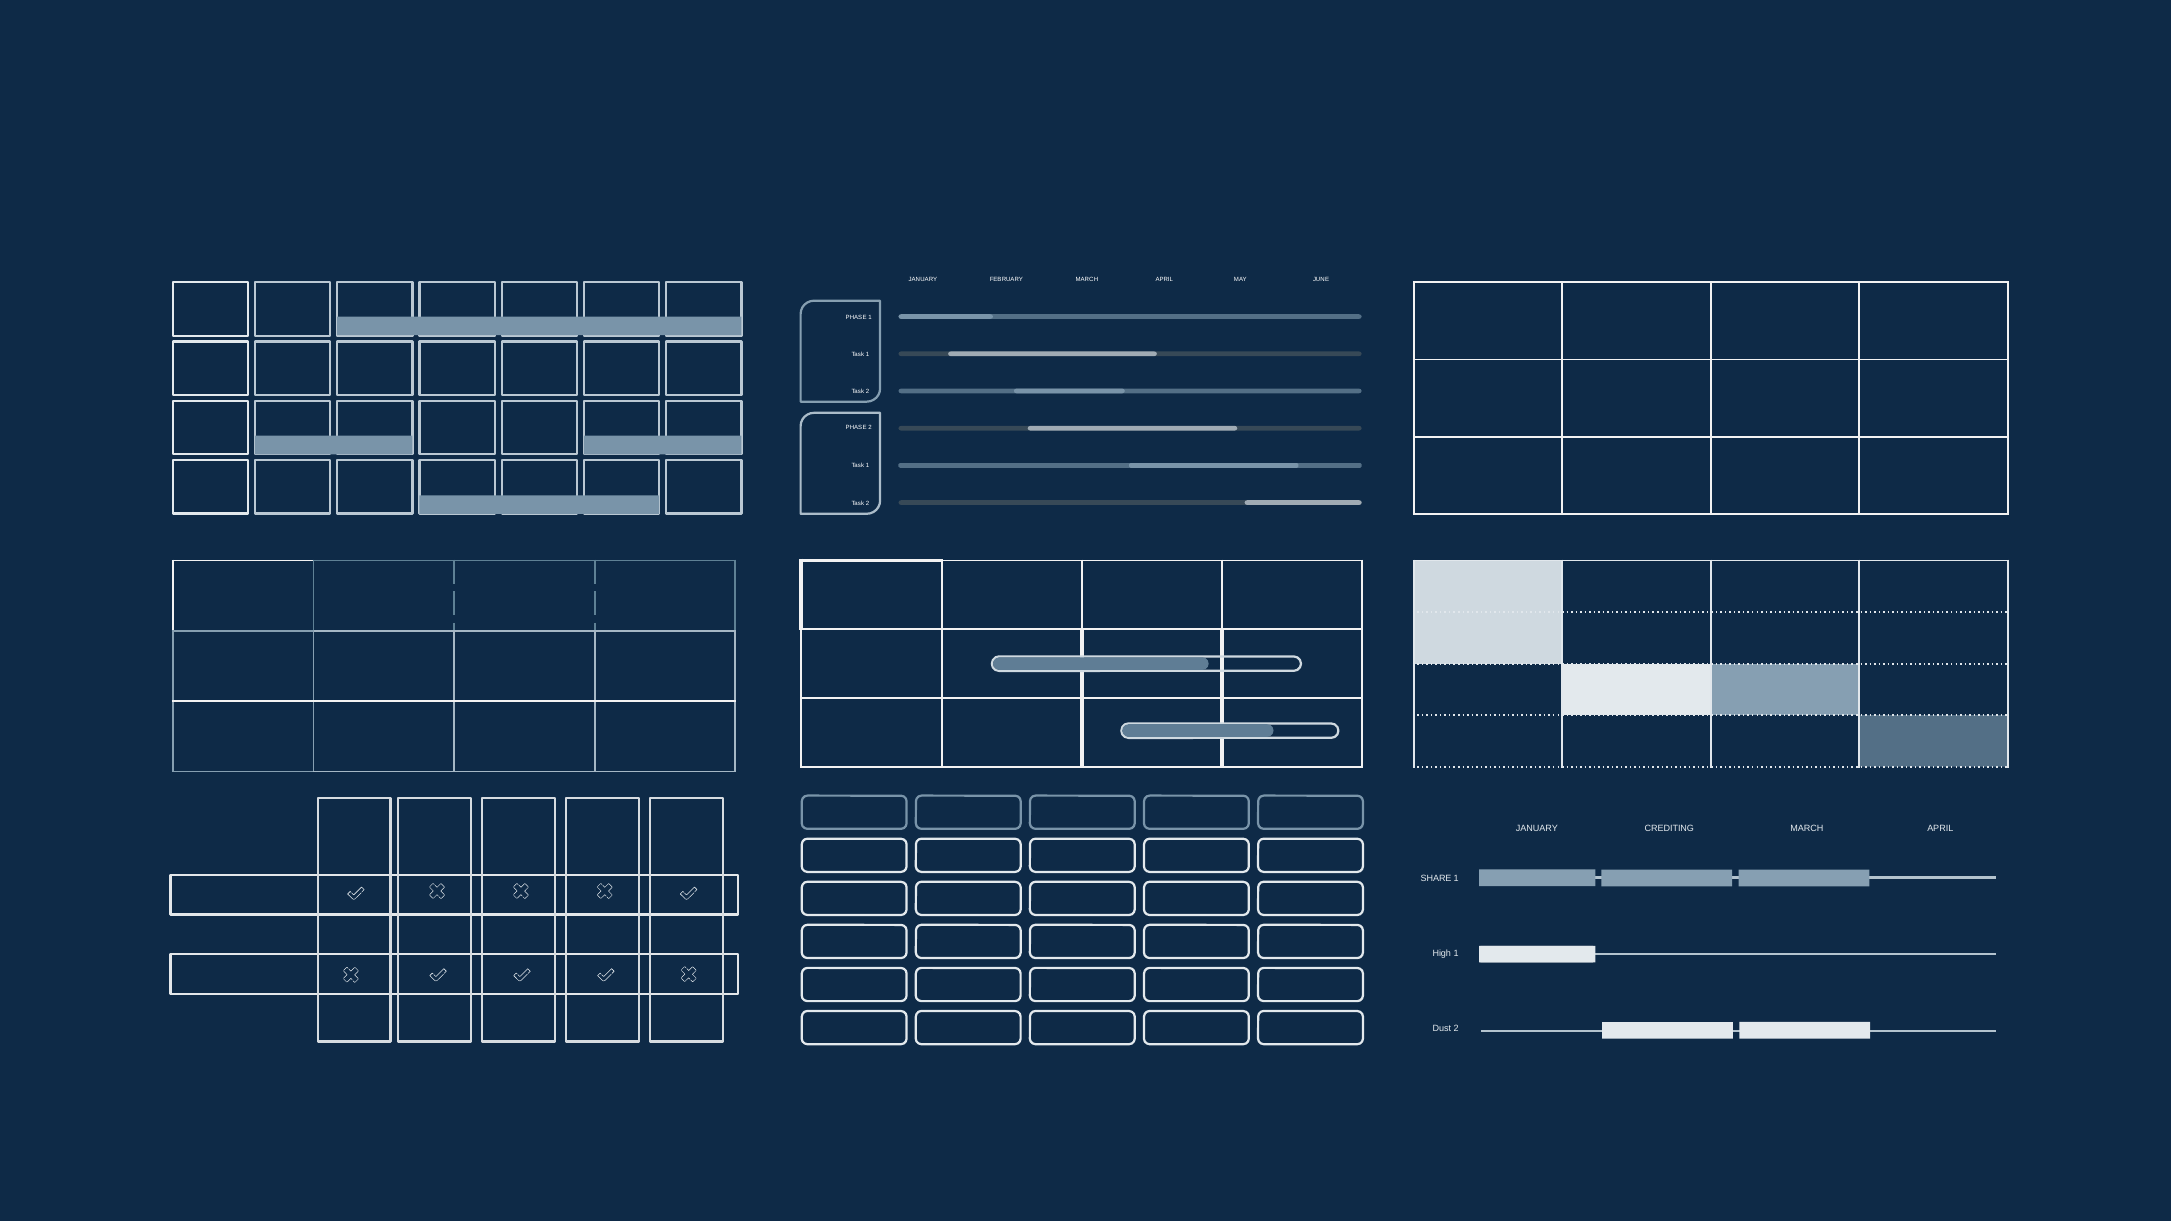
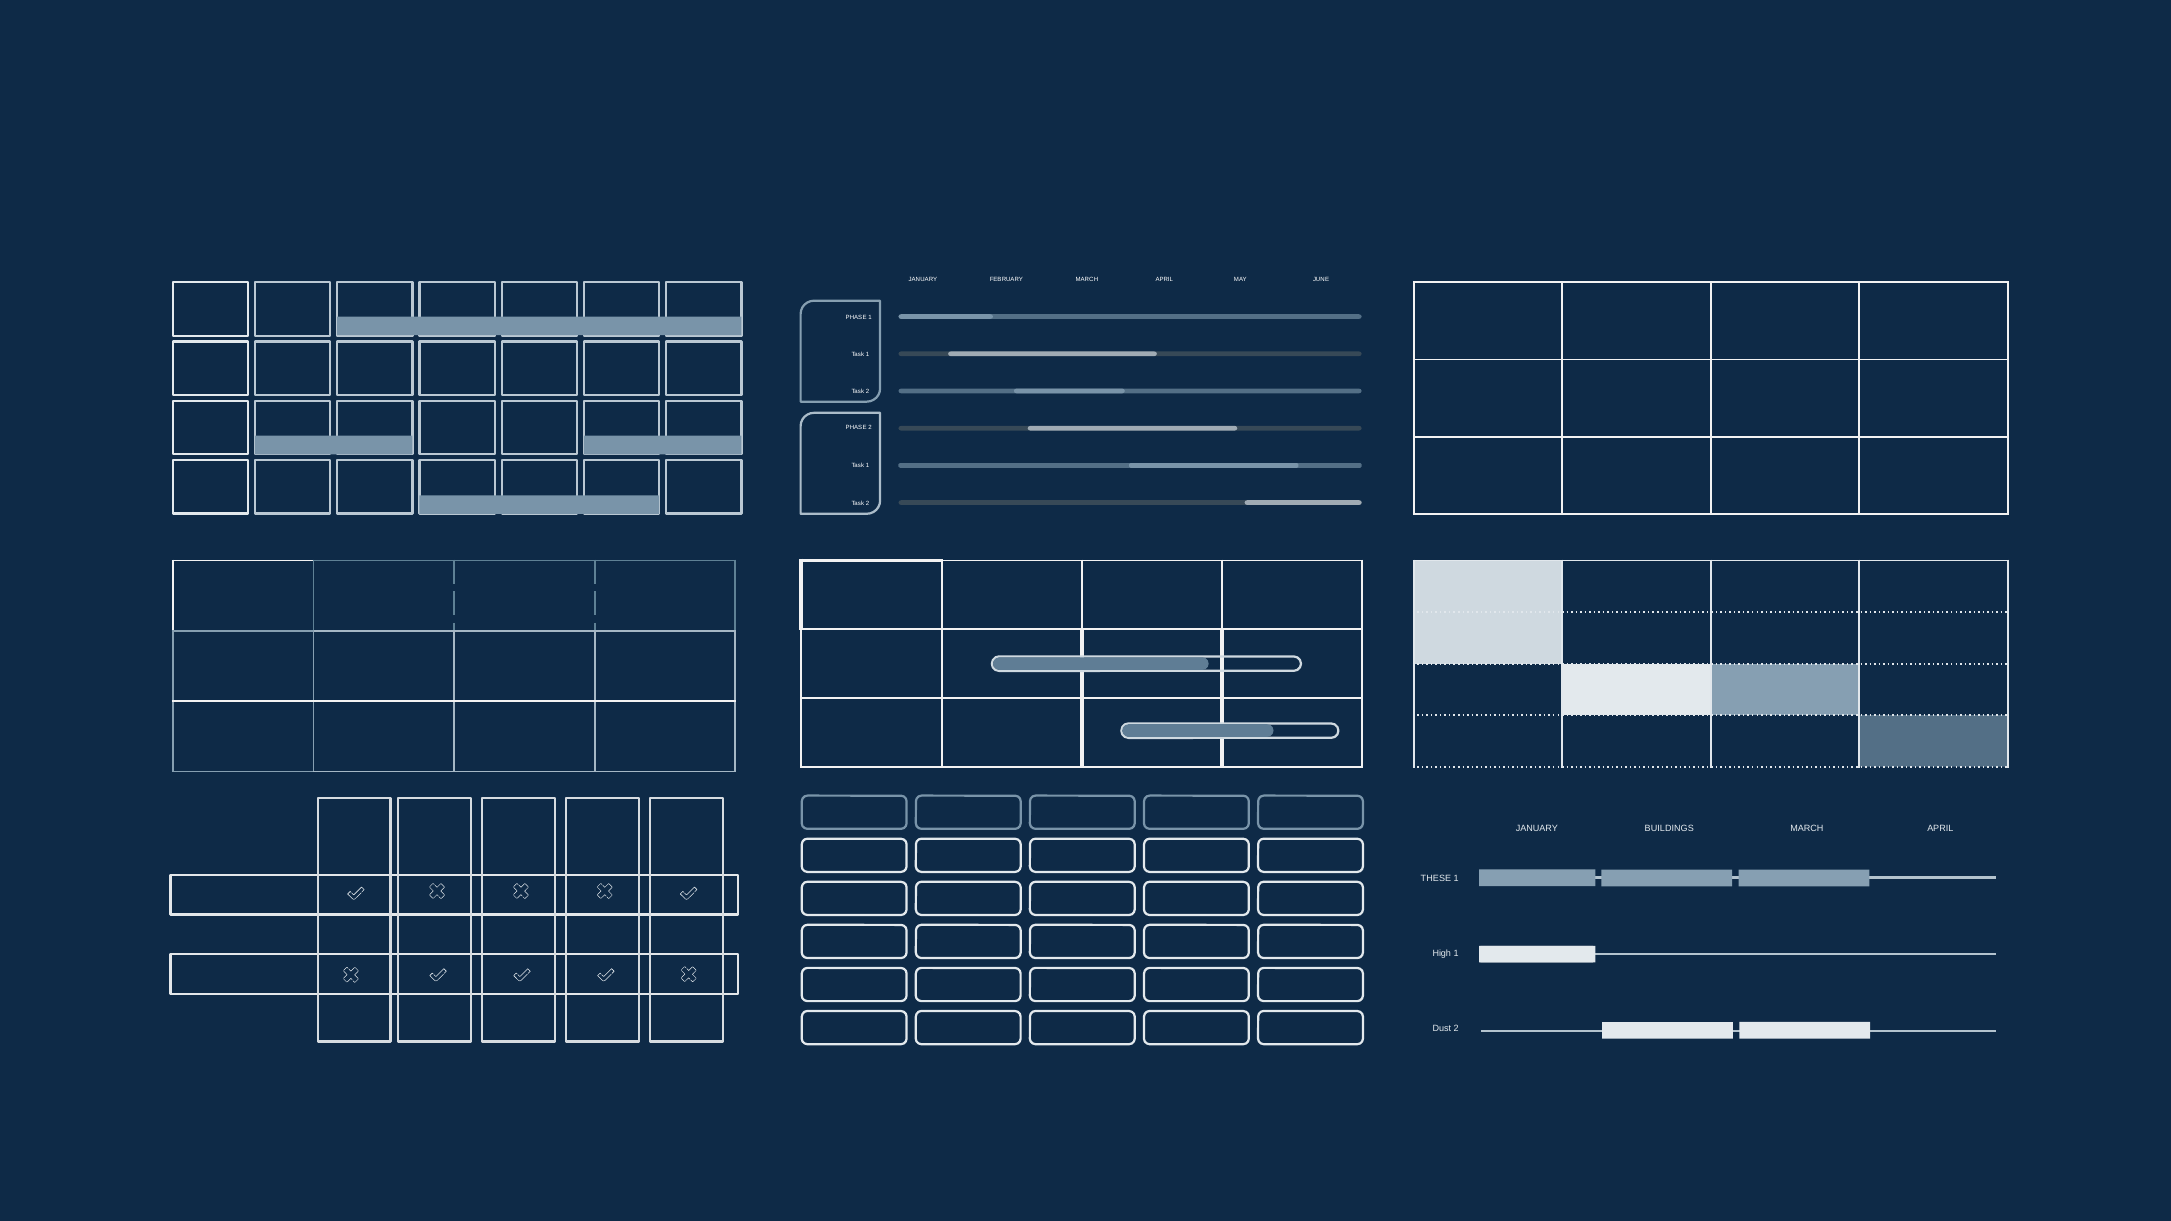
CREDITING: CREDITING -> BUILDINGS
SHARE: SHARE -> THESE
